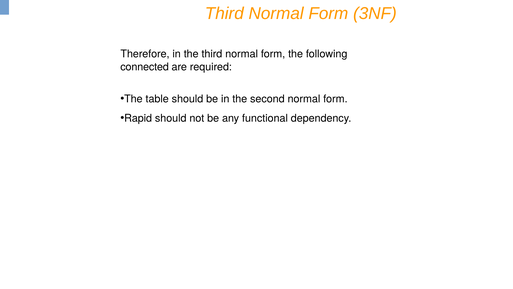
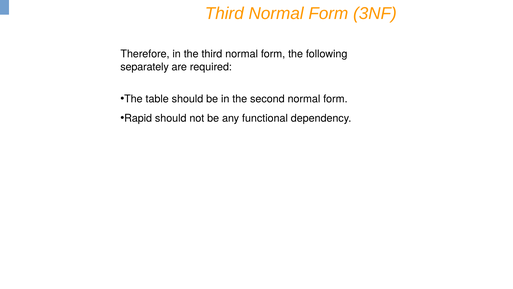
connected: connected -> separately
